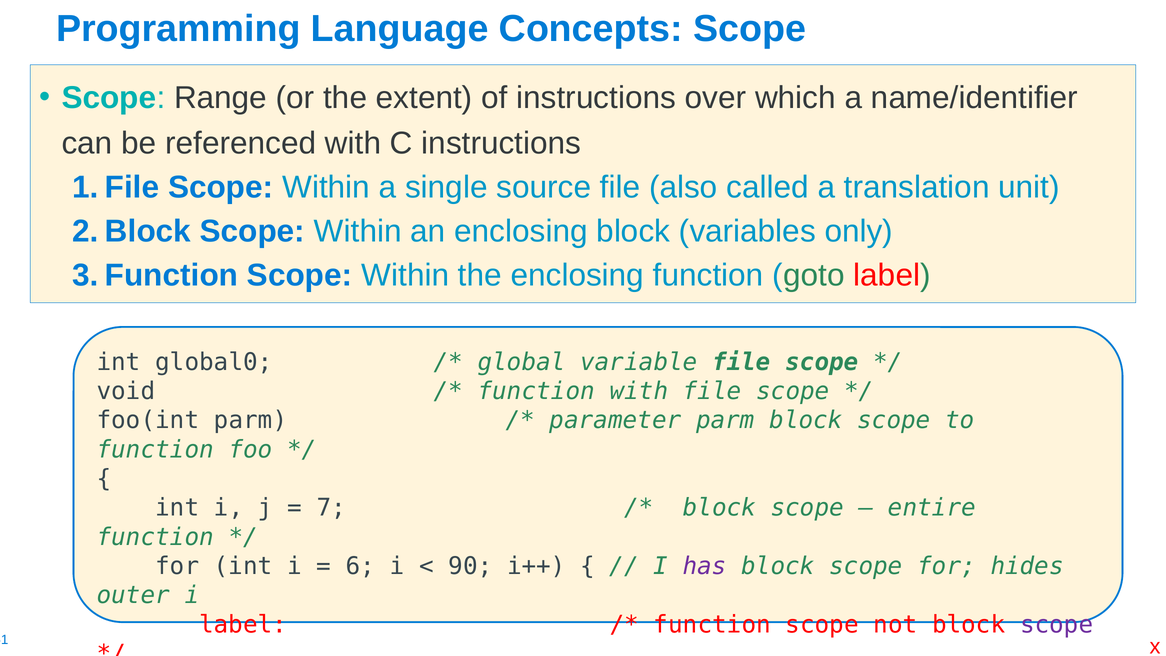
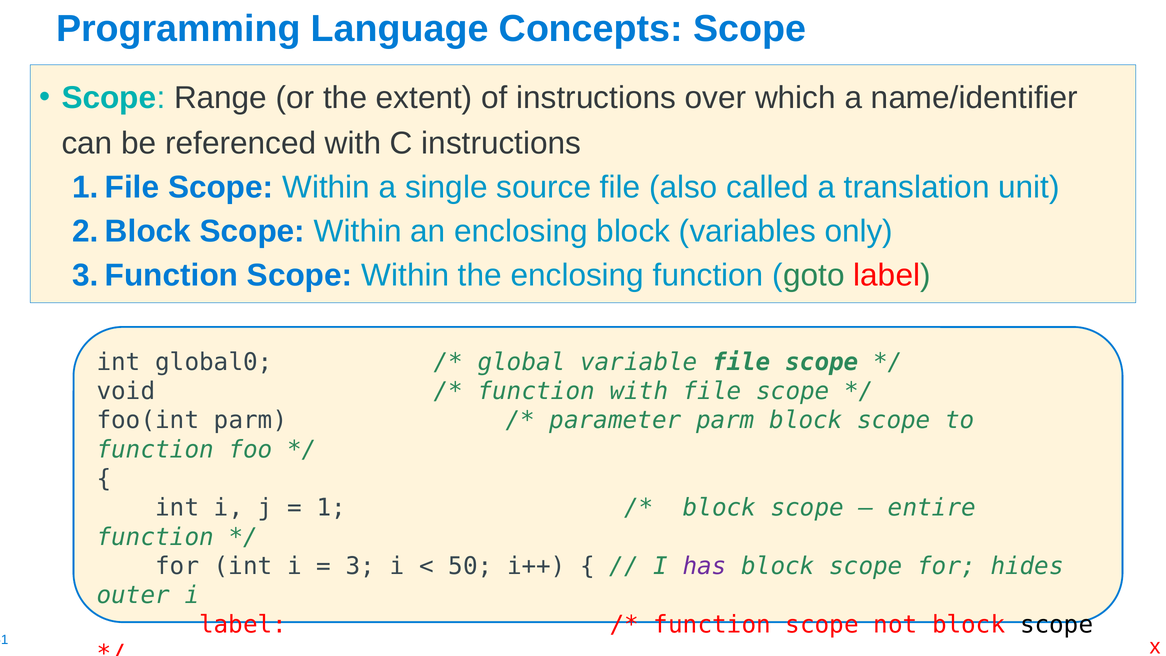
7: 7 -> 1
6: 6 -> 3
90: 90 -> 50
scope at (1057, 624) colour: purple -> black
